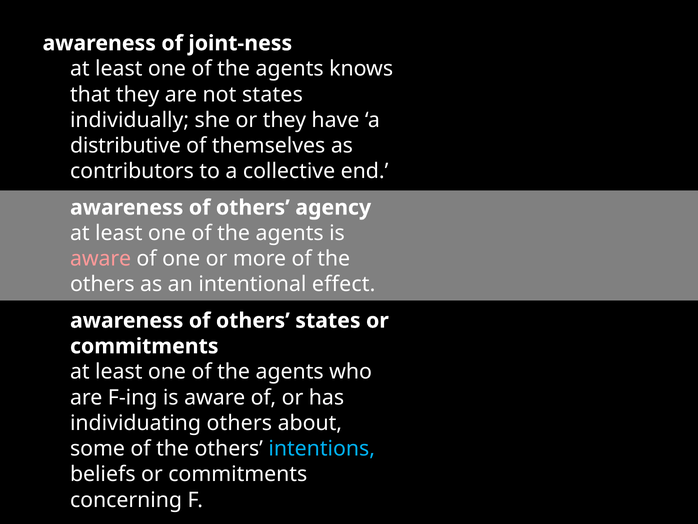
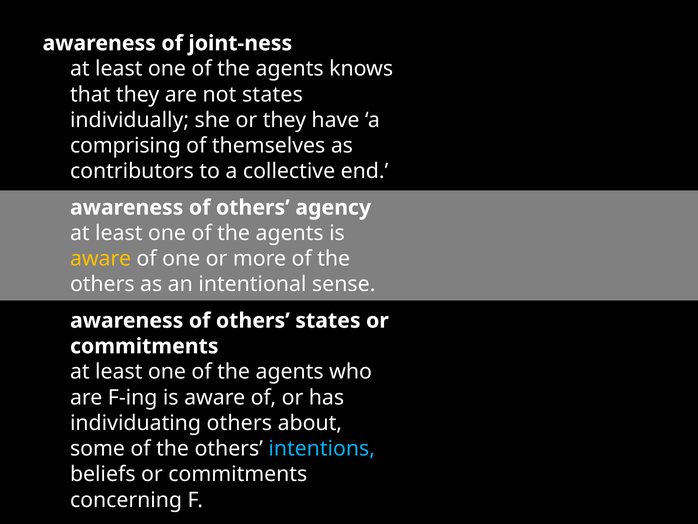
distributive: distributive -> comprising
aware at (101, 259) colour: pink -> yellow
effect: effect -> sense
